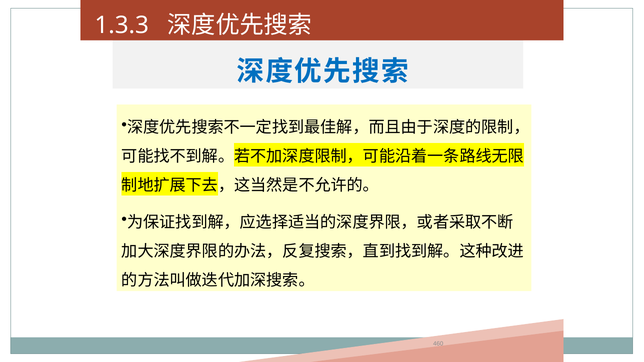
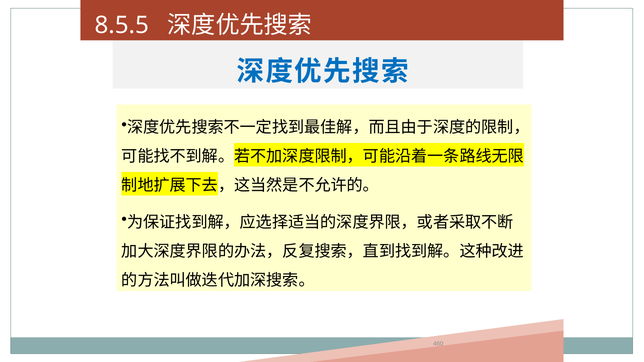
1.3.3: 1.3.3 -> 8.5.5
